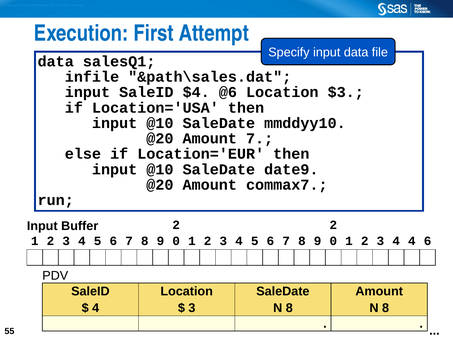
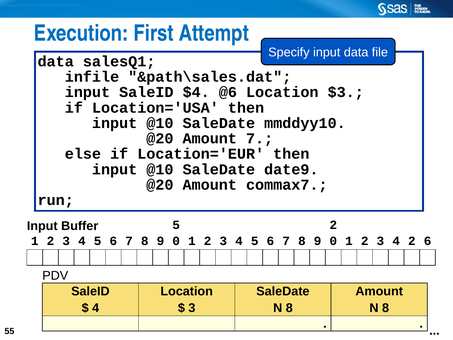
Buffer 2: 2 -> 5
4 4: 4 -> 2
